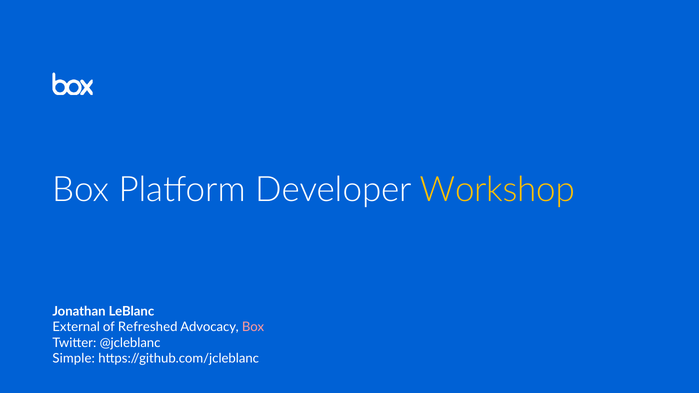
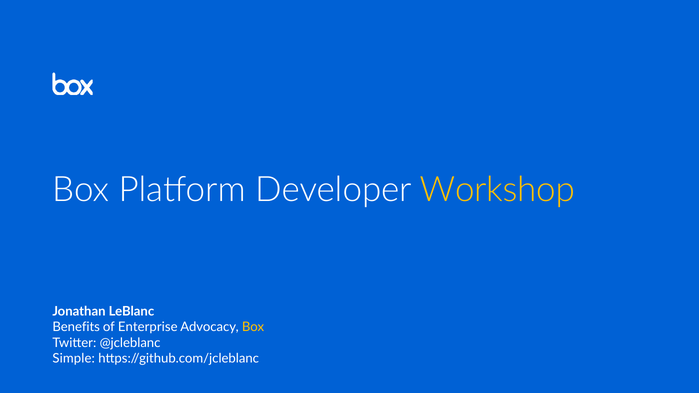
External: External -> Benefits
Refreshed: Refreshed -> Enterprise
Box at (253, 327) colour: pink -> yellow
